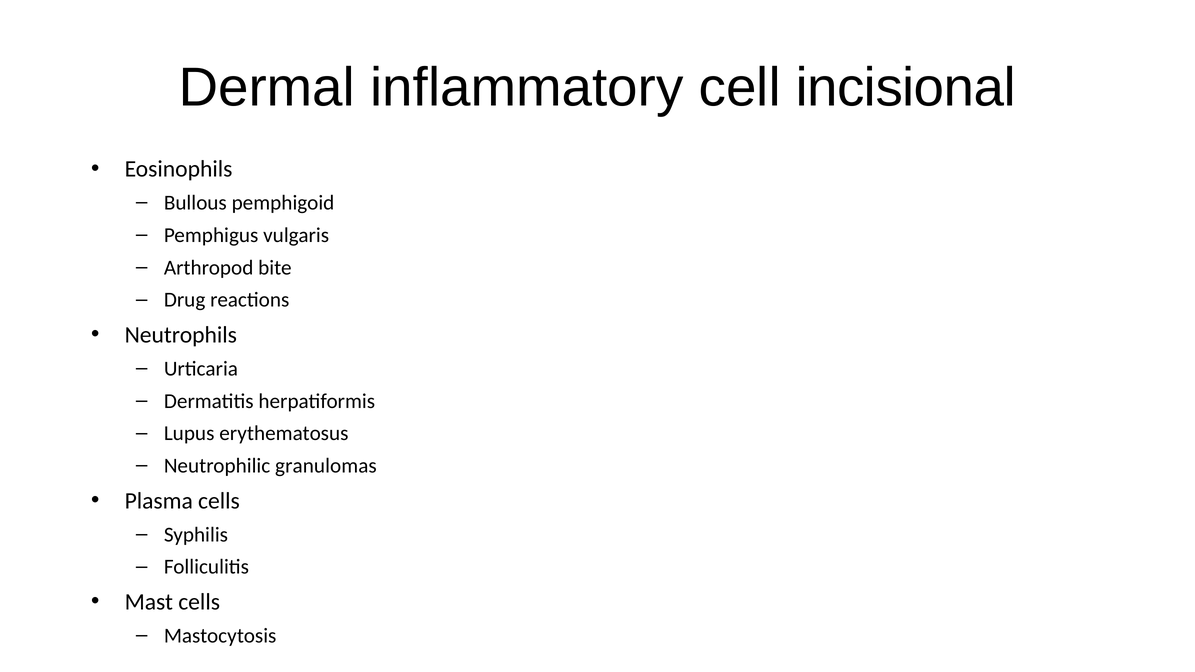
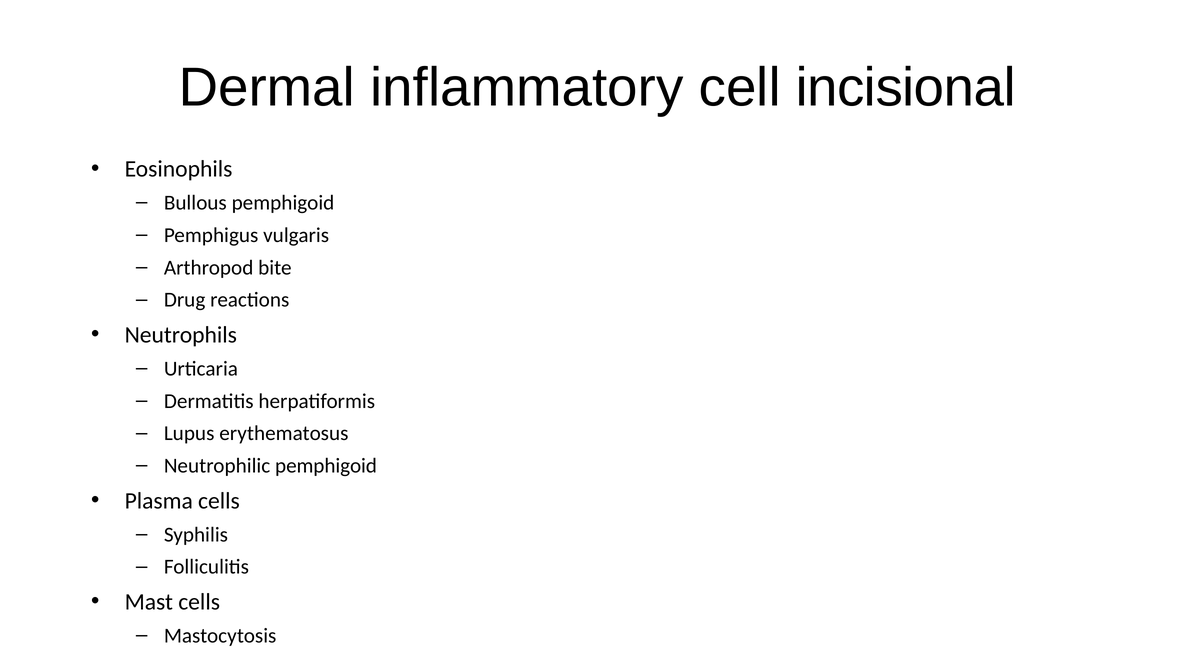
Neutrophilic granulomas: granulomas -> pemphigoid
